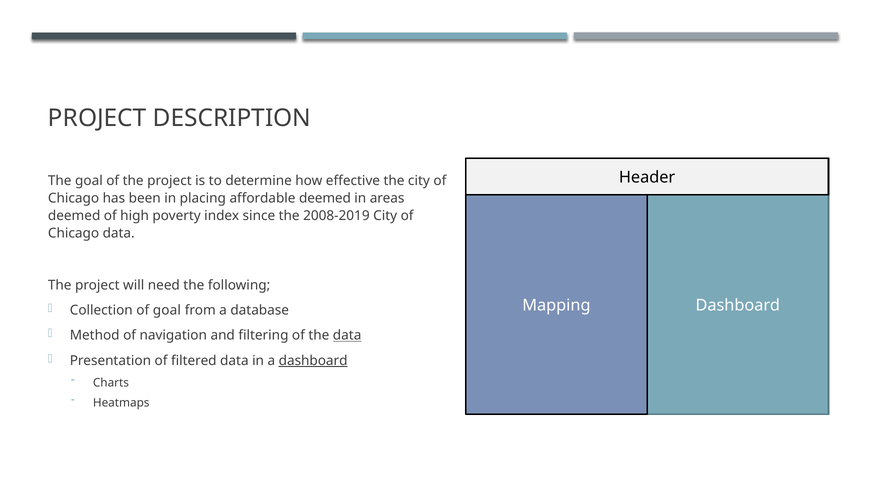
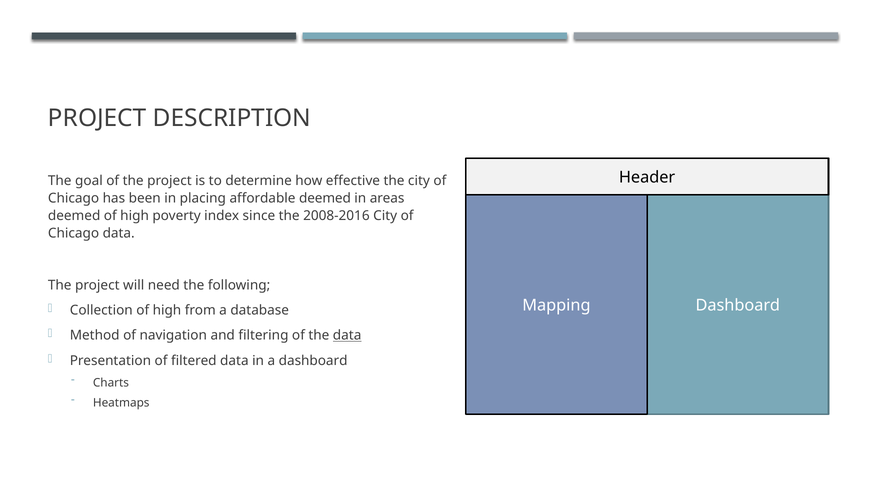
2008-2019: 2008-2019 -> 2008-2016
Collection of goal: goal -> high
dashboard at (313, 361) underline: present -> none
